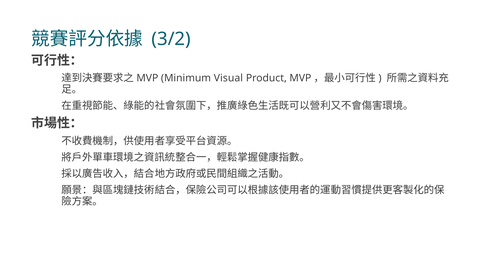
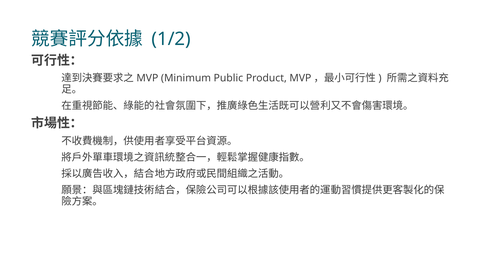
3/2: 3/2 -> 1/2
Visual: Visual -> Public
